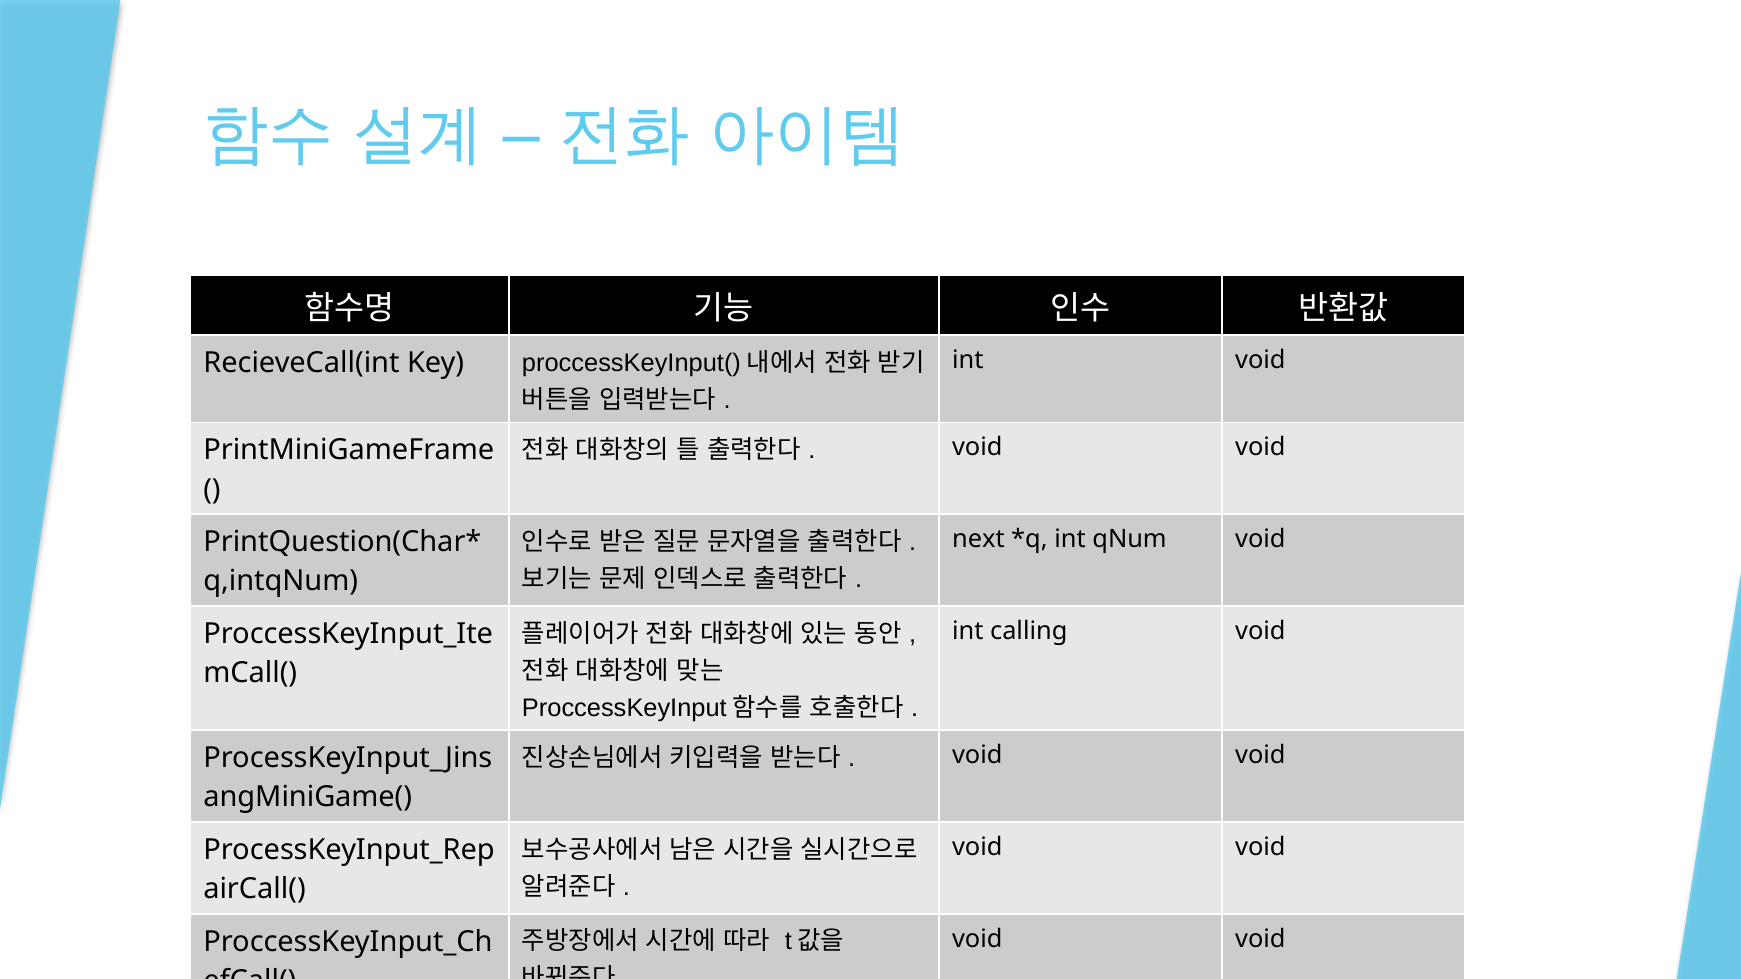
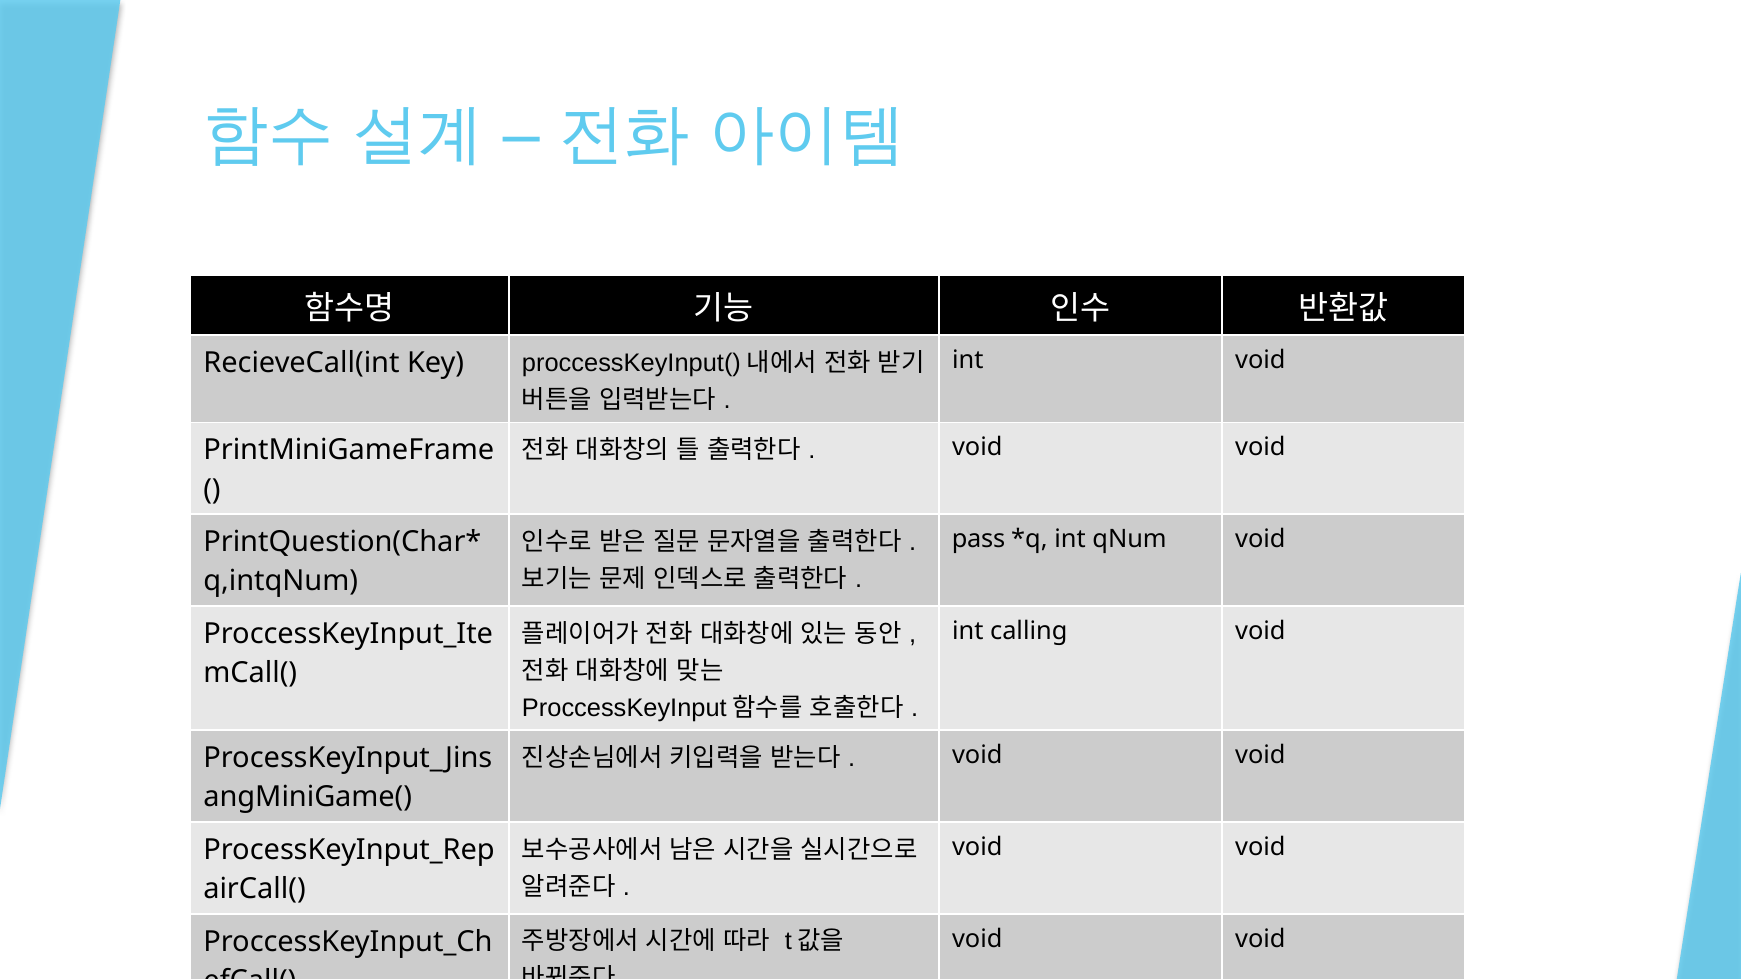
next: next -> pass
